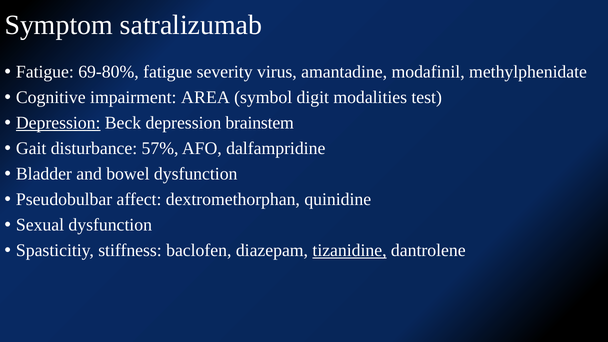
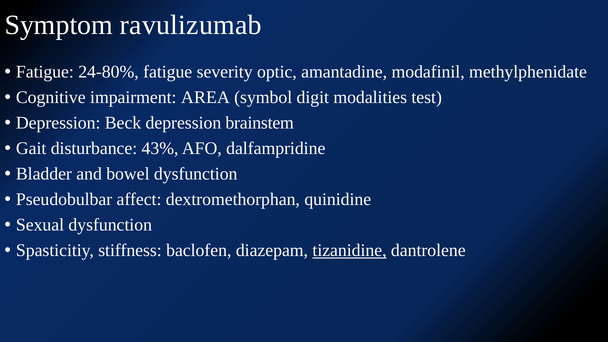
satralizumab: satralizumab -> ravulizumab
69-80%: 69-80% -> 24-80%
virus: virus -> optic
Depression at (58, 123) underline: present -> none
57%: 57% -> 43%
